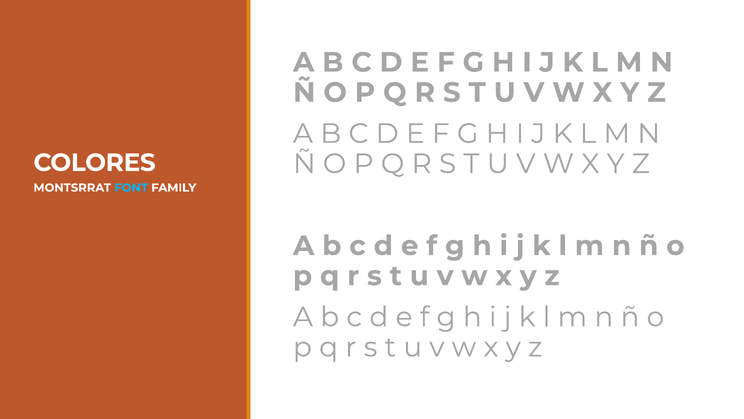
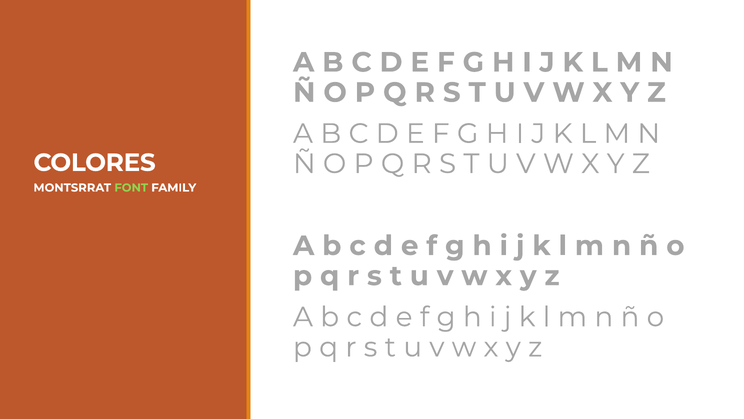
FONT colour: light blue -> light green
